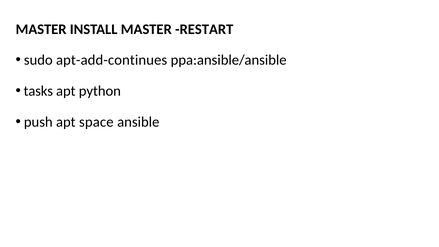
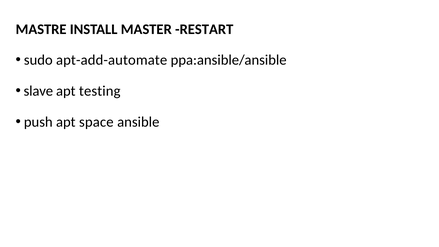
MASTER at (41, 29): MASTER -> MASTRE
apt-add-continues: apt-add-continues -> apt-add-automate
tasks: tasks -> slave
python: python -> testing
